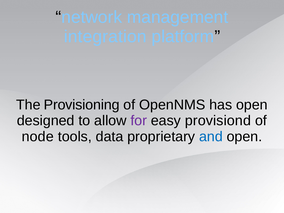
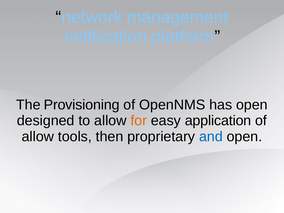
integration: integration -> notification
for colour: purple -> orange
provisiond: provisiond -> application
node at (38, 137): node -> allow
data: data -> then
